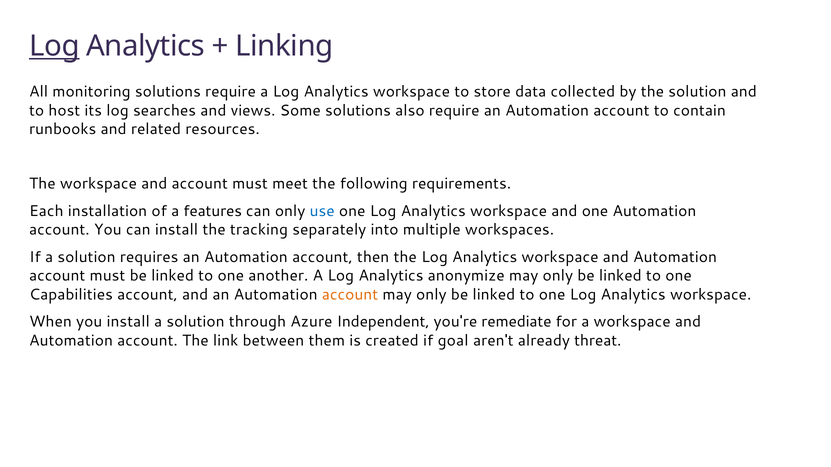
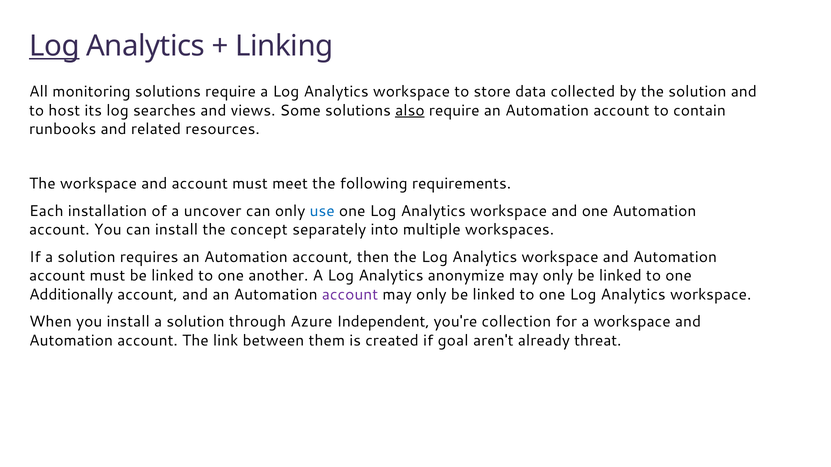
also underline: none -> present
features: features -> uncover
tracking: tracking -> concept
Capabilities: Capabilities -> Additionally
account at (350, 295) colour: orange -> purple
remediate: remediate -> collection
